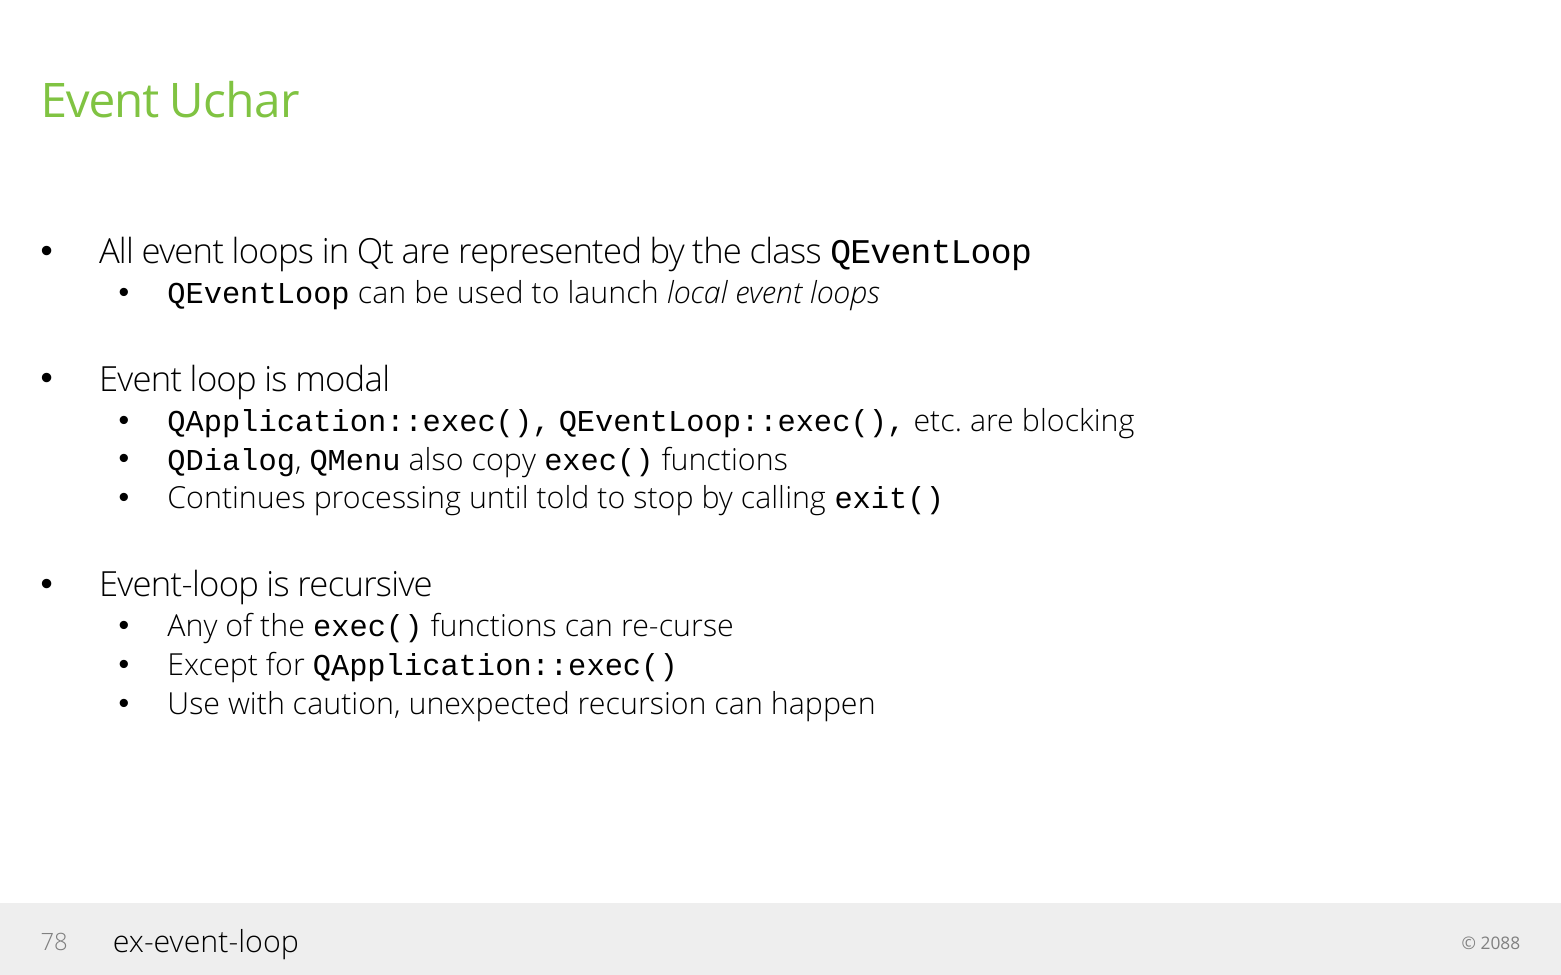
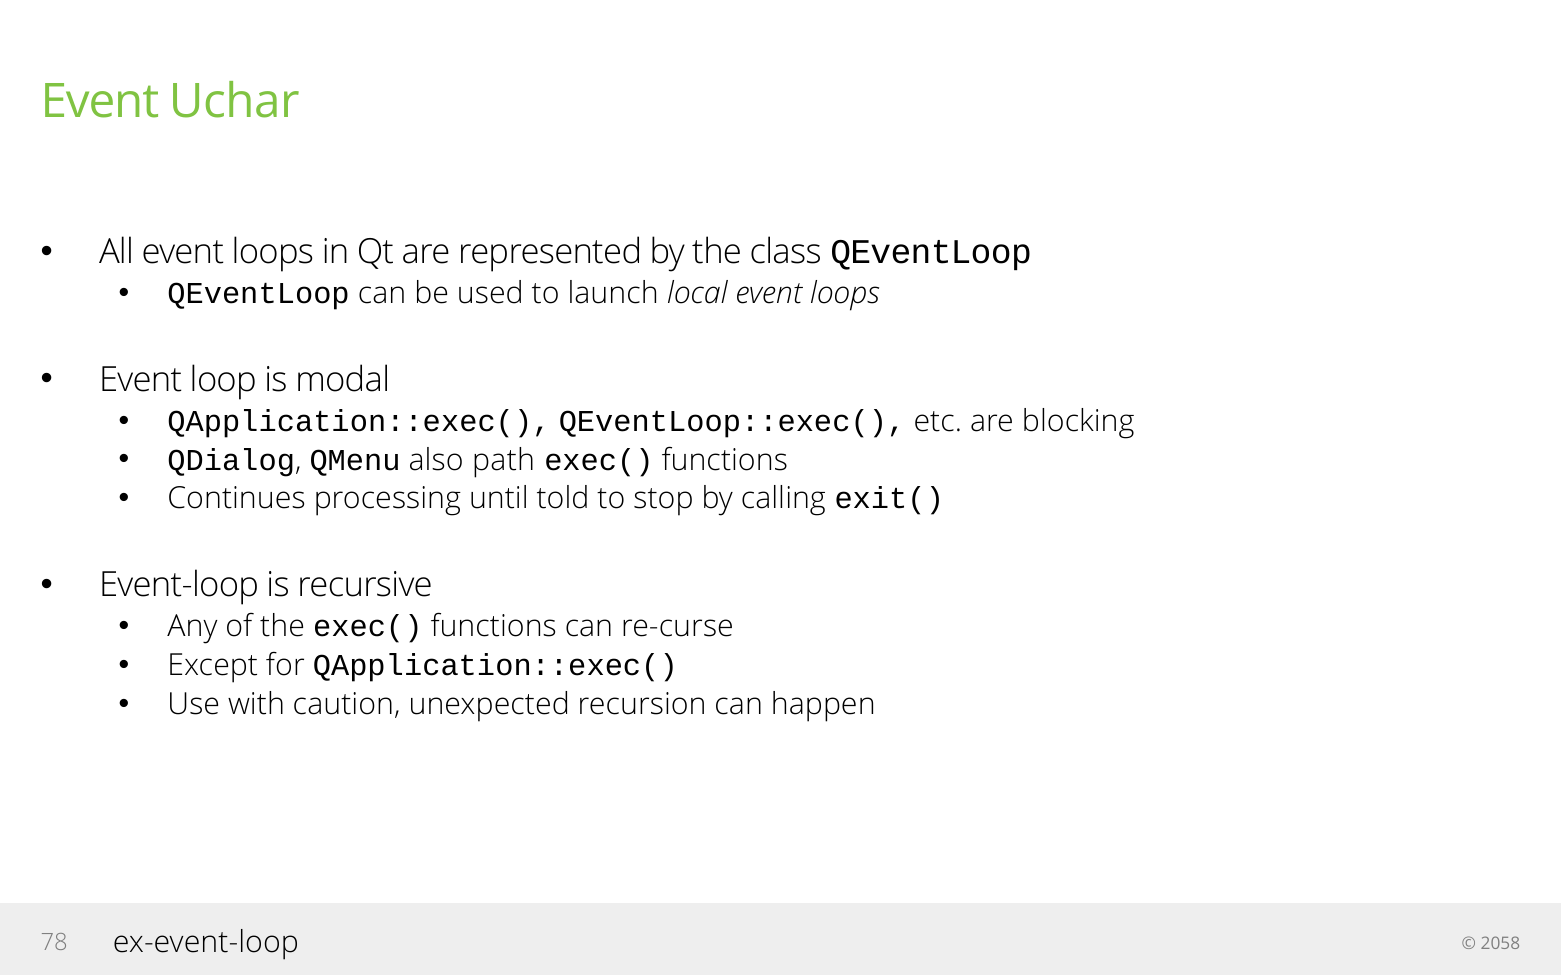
copy: copy -> path
2088: 2088 -> 2058
